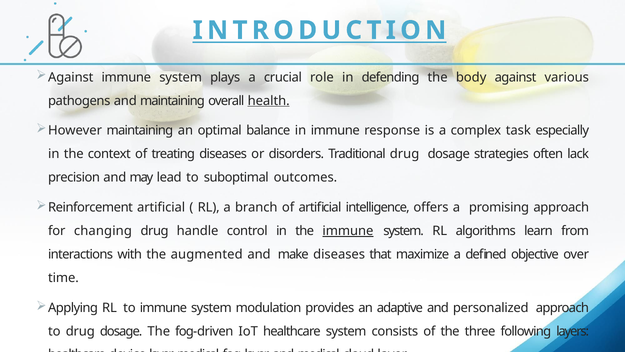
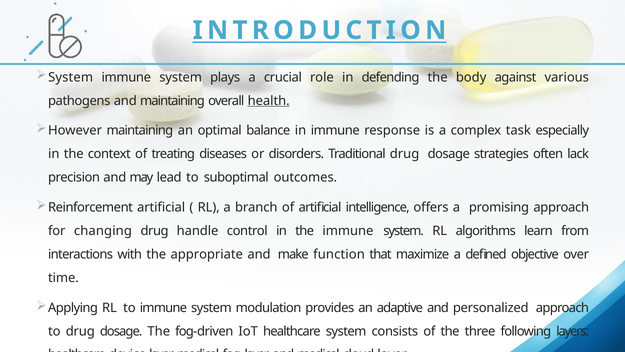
Against at (71, 77): Against -> System
immune at (348, 231) underline: present -> none
augmented: augmented -> appropriate
make diseases: diseases -> function
